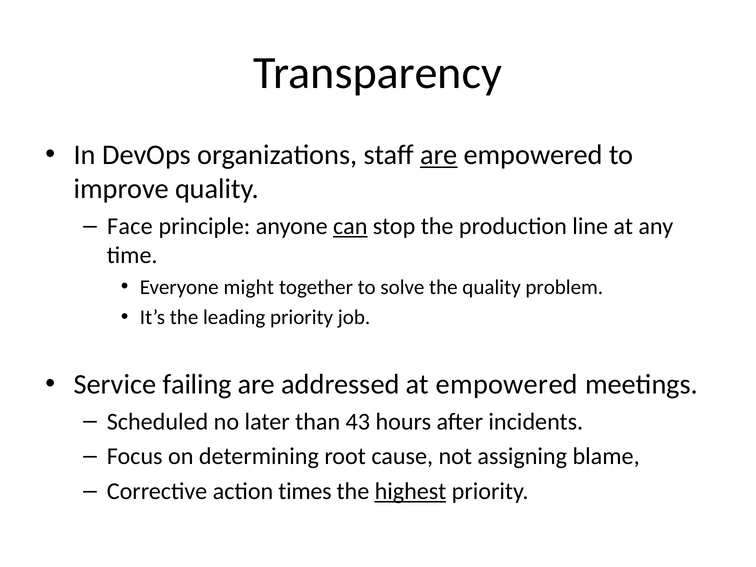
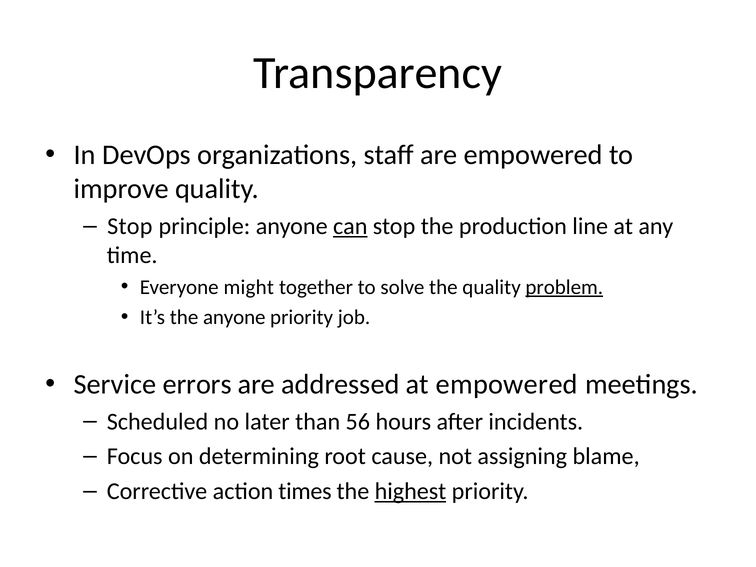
are at (439, 155) underline: present -> none
Face at (130, 226): Face -> Stop
problem underline: none -> present
the leading: leading -> anyone
failing: failing -> errors
43: 43 -> 56
